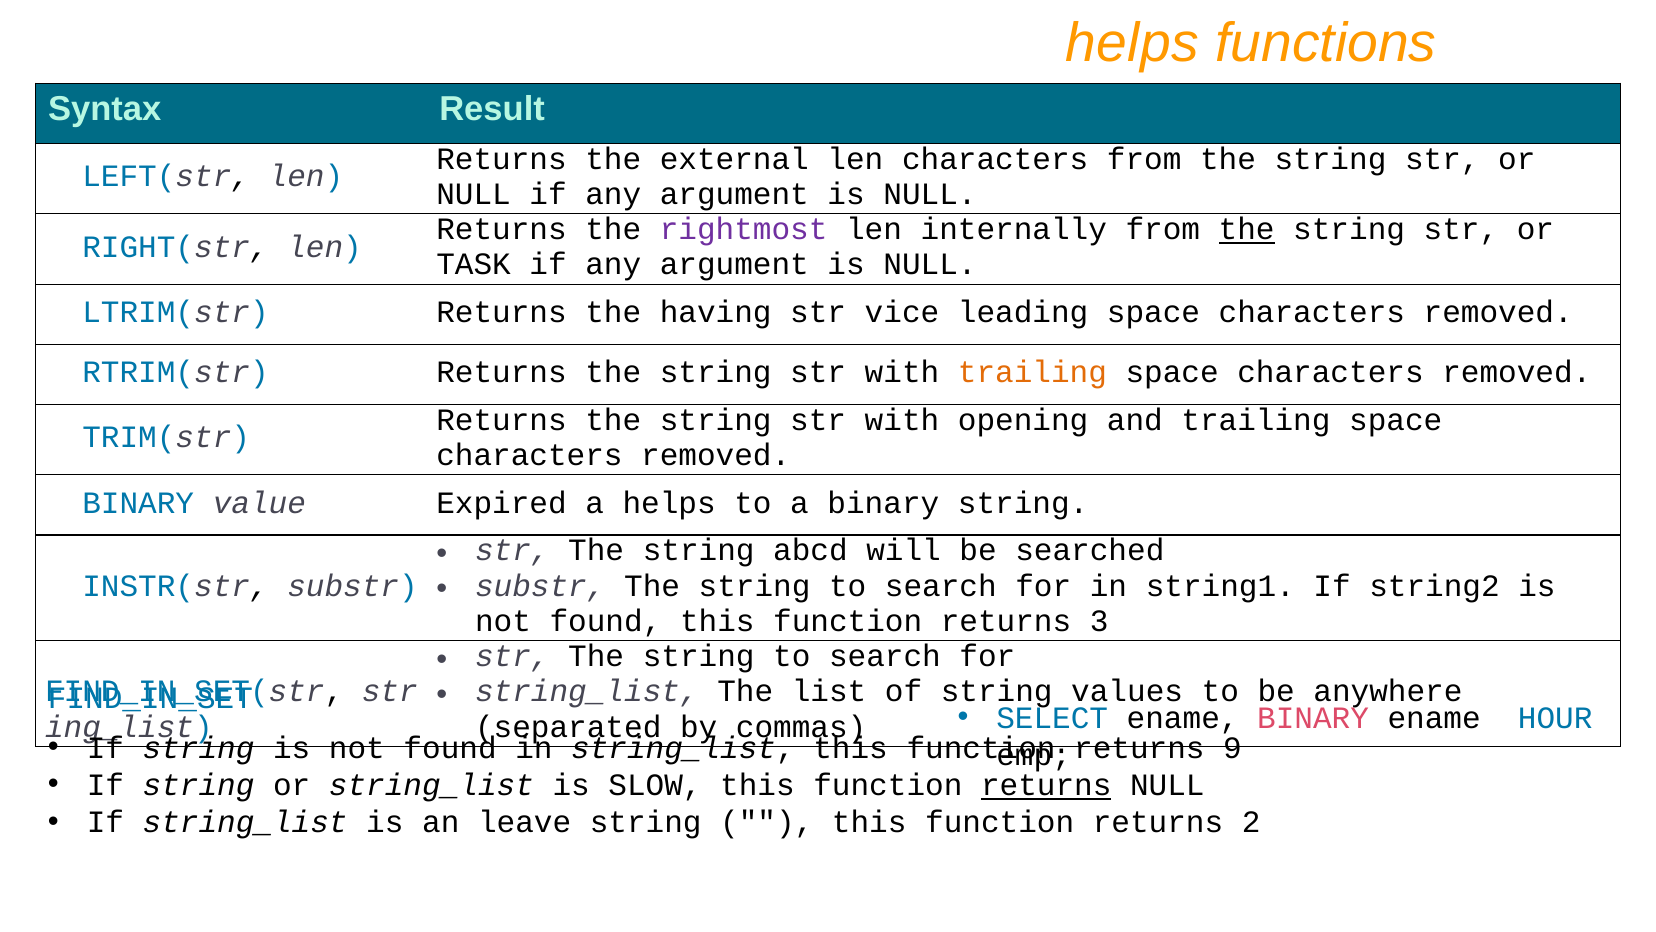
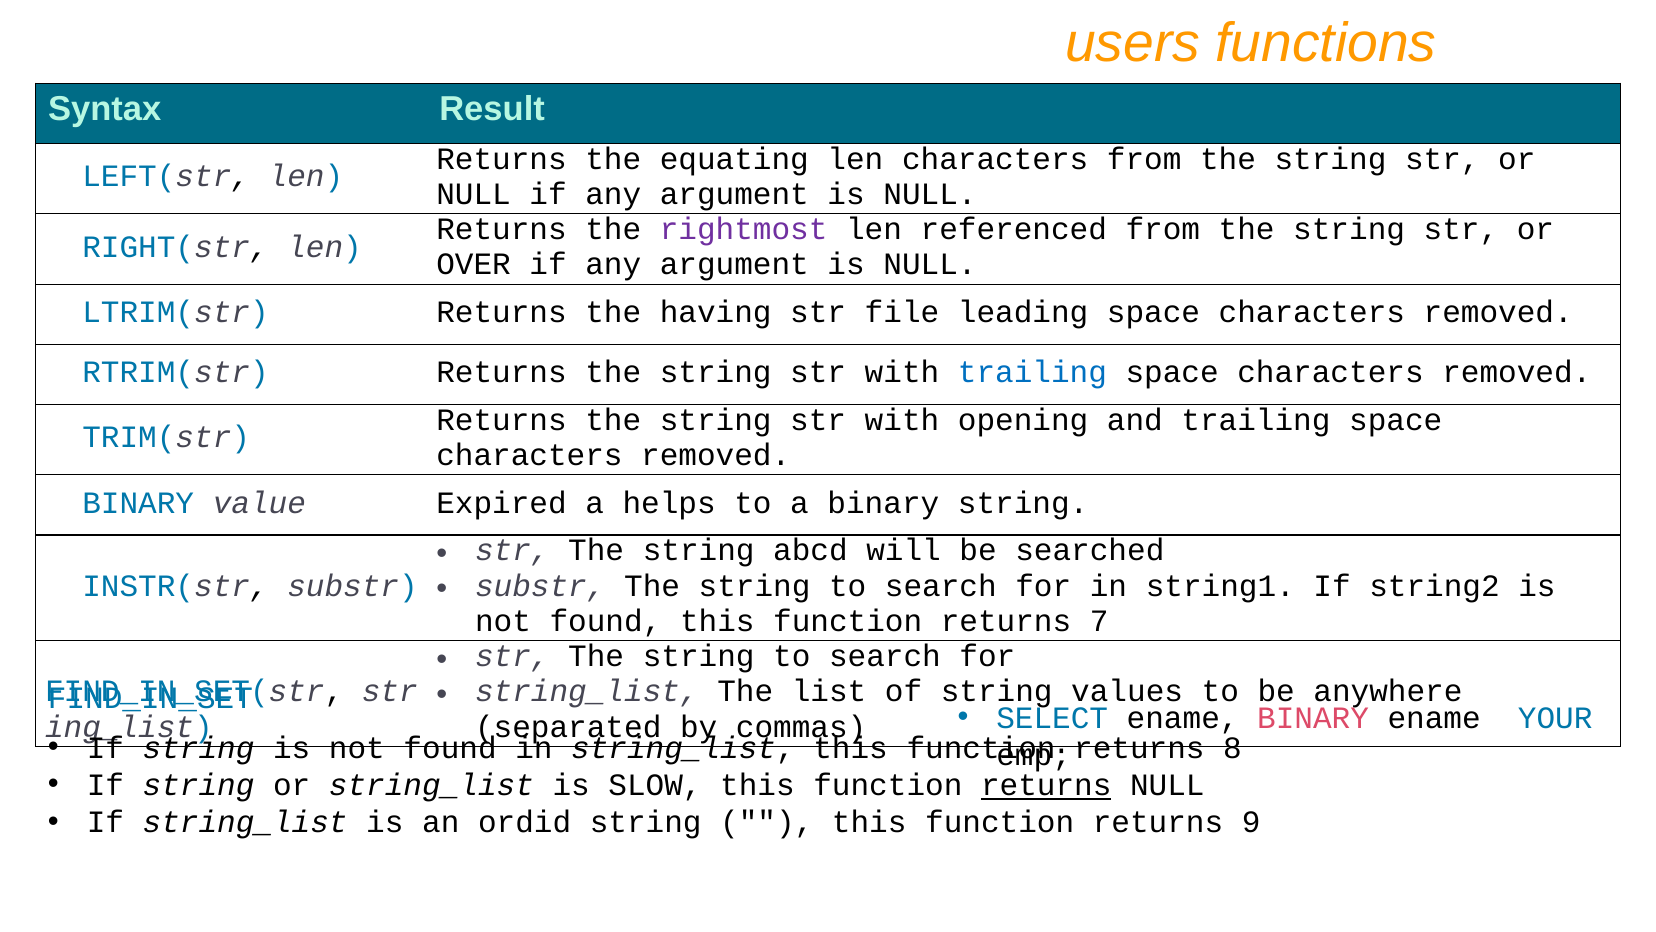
helps at (1132, 43): helps -> users
external: external -> equating
internally: internally -> referenced
the at (1247, 229) underline: present -> none
TASK: TASK -> OVER
vice: vice -> file
trailing at (1032, 372) colour: orange -> blue
3: 3 -> 7
HOUR: HOUR -> YOUR
9: 9 -> 8
leave: leave -> ordid
2: 2 -> 9
